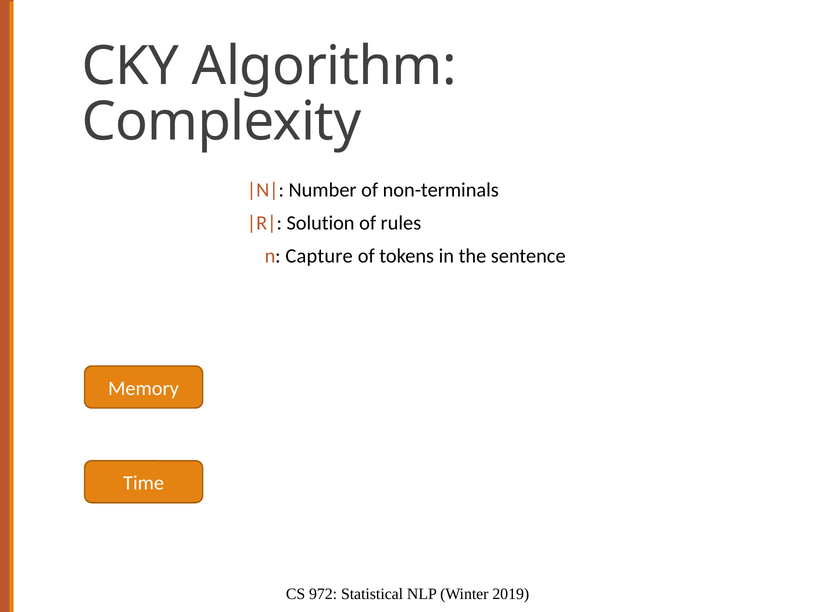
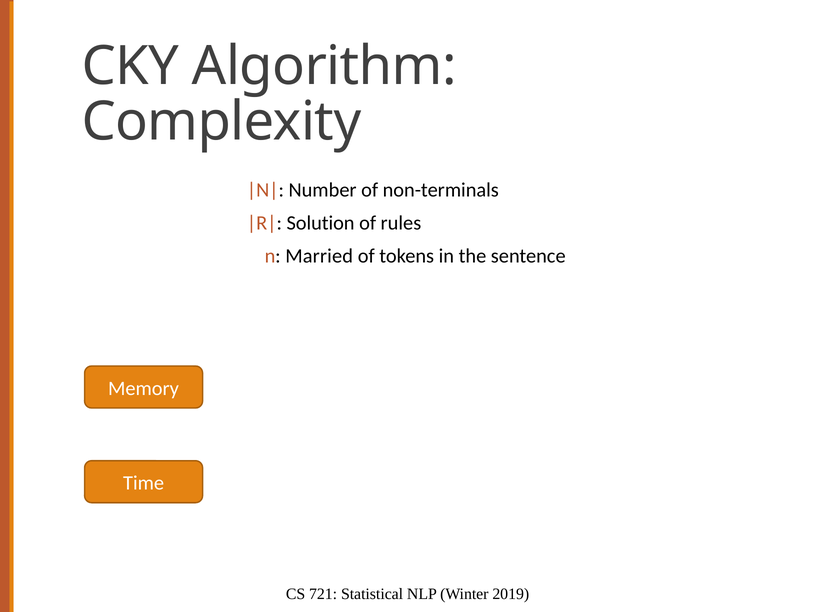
Capture: Capture -> Married
972: 972 -> 721
